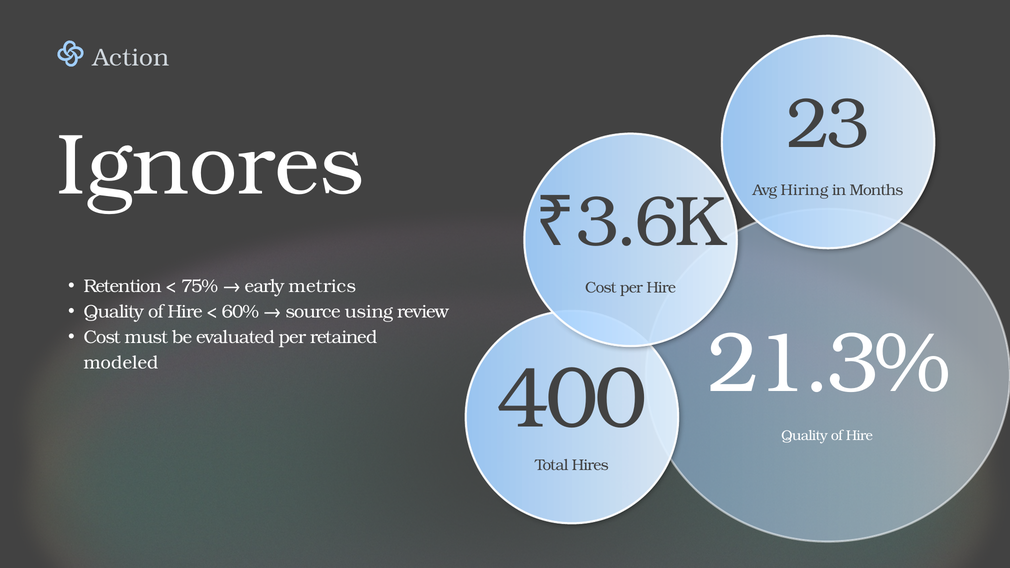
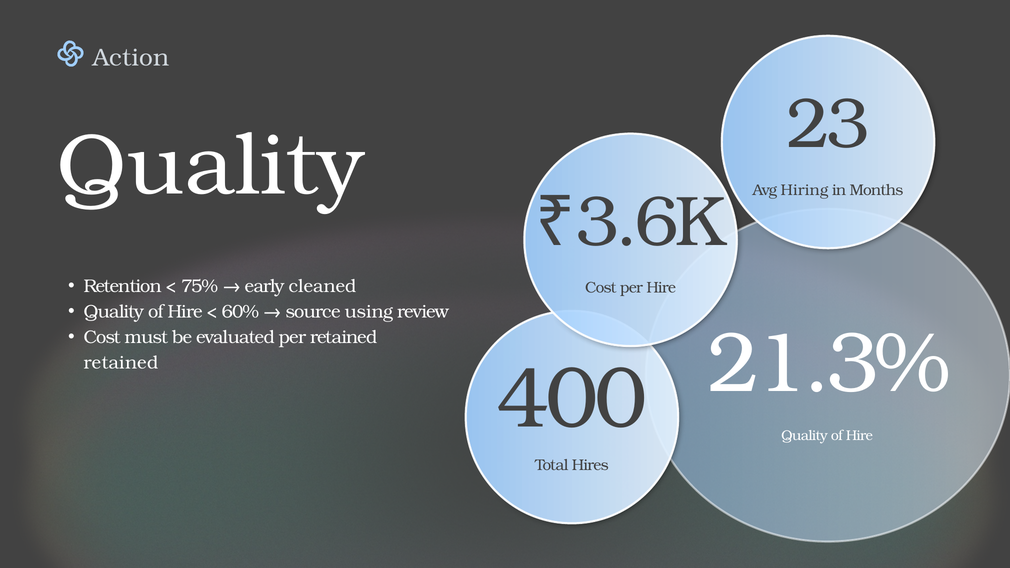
Ignores at (210, 165): Ignores -> Quality
metrics: metrics -> cleaned
modeled at (121, 363): modeled -> retained
